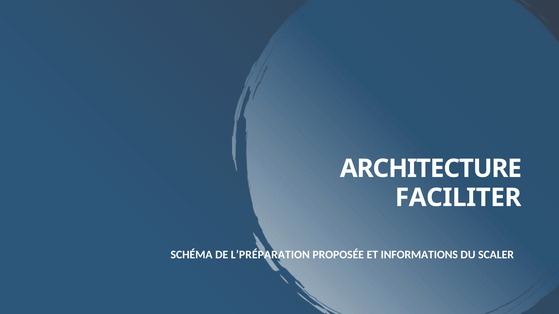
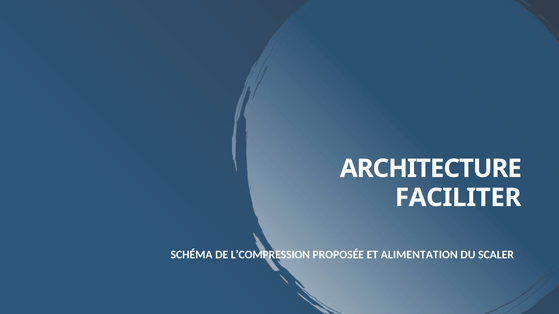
L’PRÉPARATION: L’PRÉPARATION -> L’COMPRESSION
INFORMATIONS: INFORMATIONS -> ALIMENTATION
